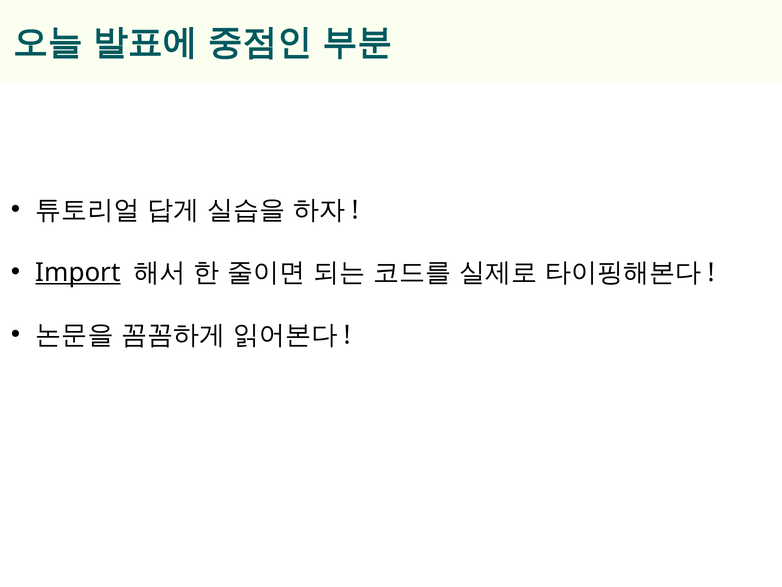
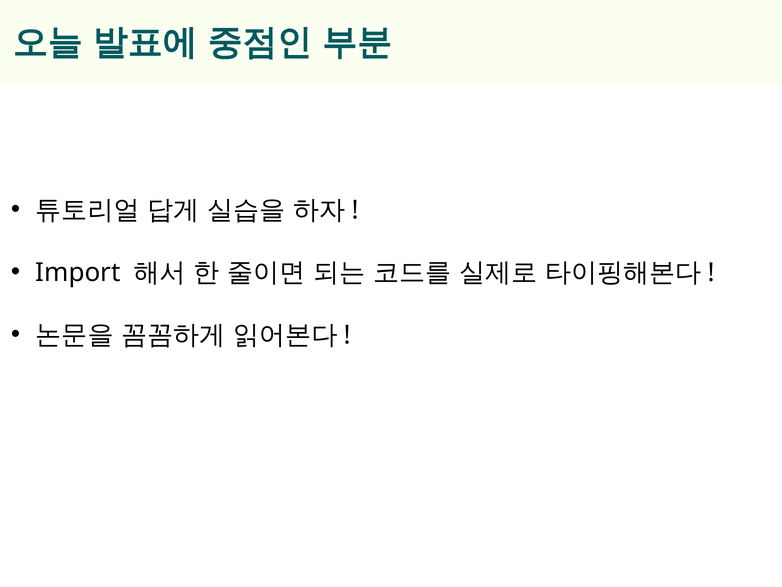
Import underline: present -> none
